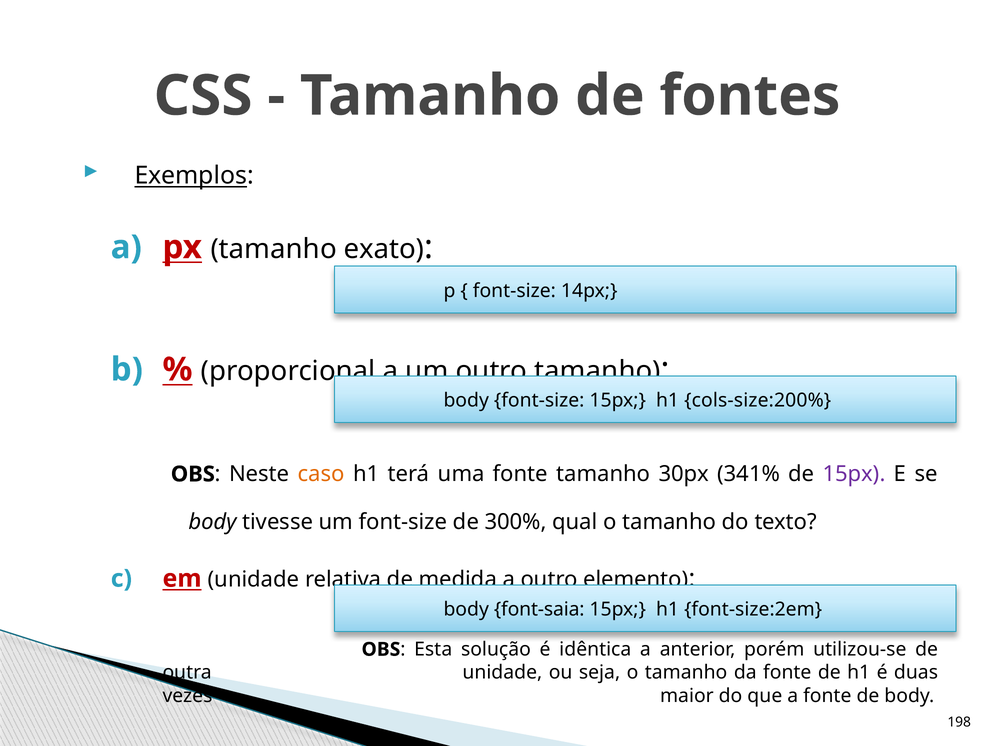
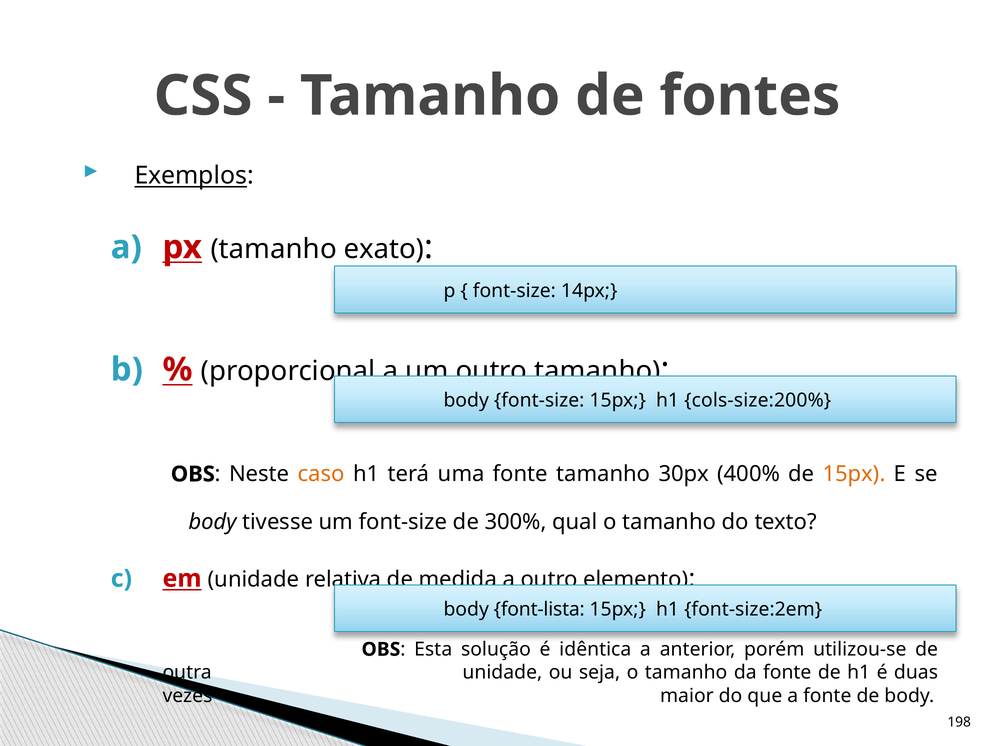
341%: 341% -> 400%
15px at (854, 474) colour: purple -> orange
font-saia: font-saia -> font-lista
